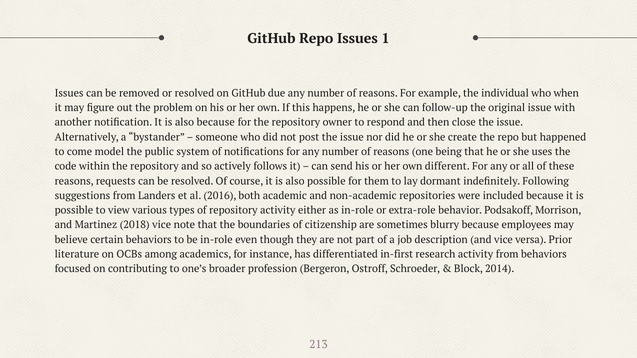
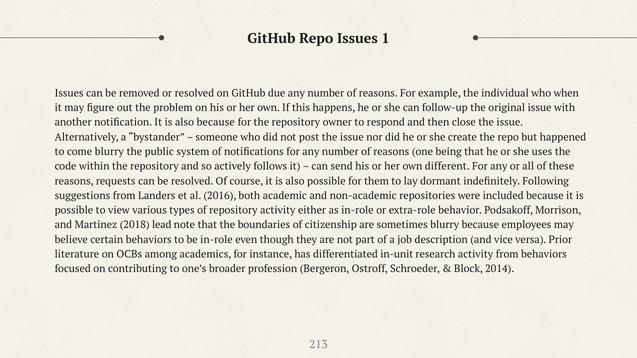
come model: model -> blurry
2018 vice: vice -> lead
in-first: in-first -> in-unit
